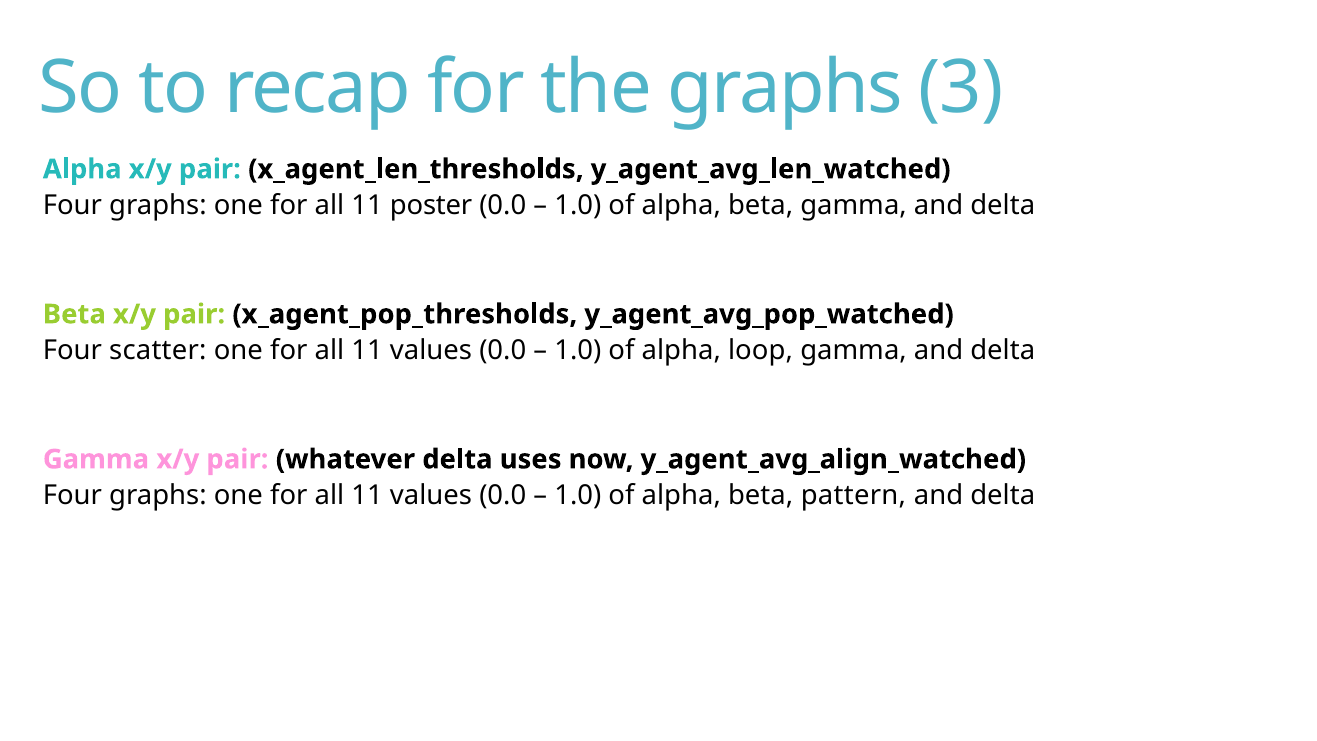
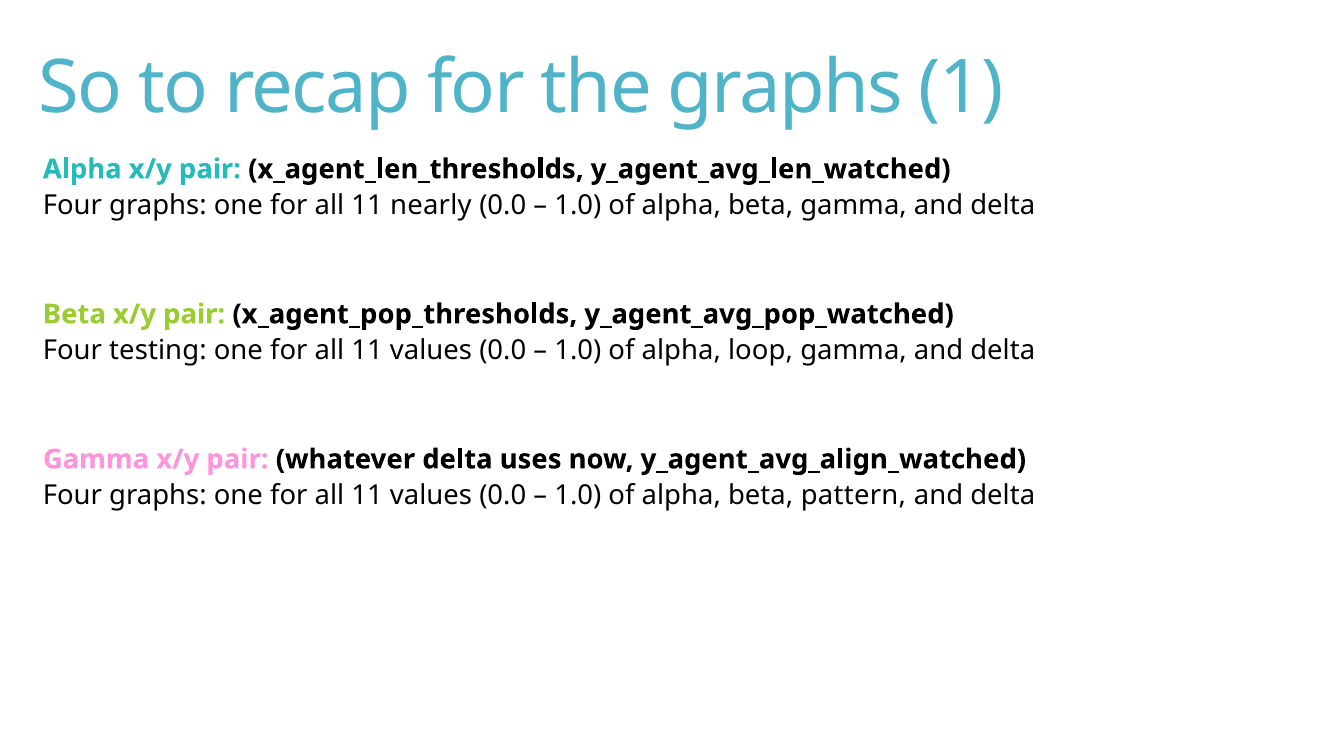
3: 3 -> 1
poster: poster -> nearly
scatter: scatter -> testing
